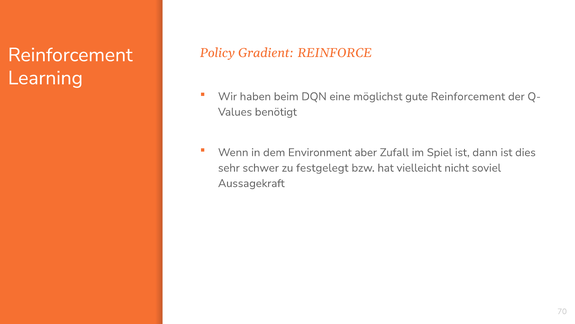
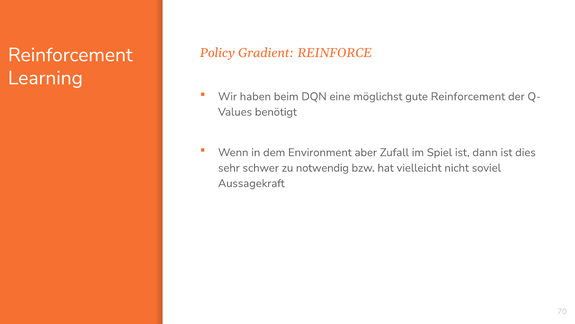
festgelegt: festgelegt -> notwendig
